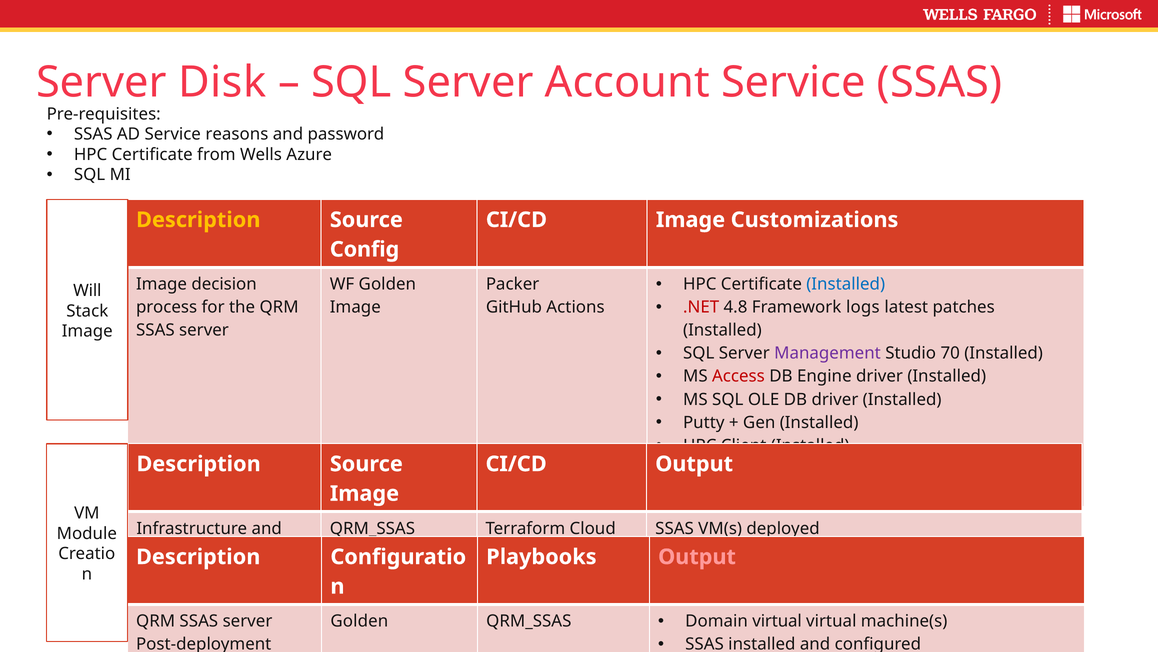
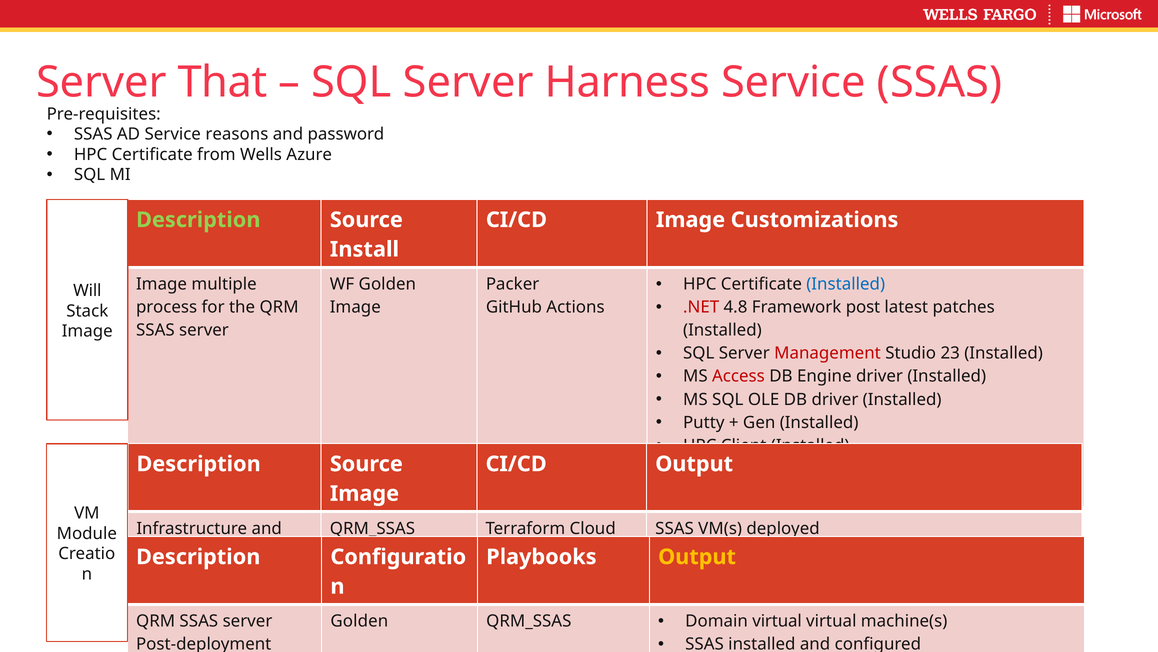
Disk: Disk -> That
Account: Account -> Harness
Description at (198, 220) colour: yellow -> light green
Config: Config -> Install
decision: decision -> multiple
logs: logs -> post
Management colour: purple -> red
70: 70 -> 23
Output at (697, 556) colour: pink -> yellow
